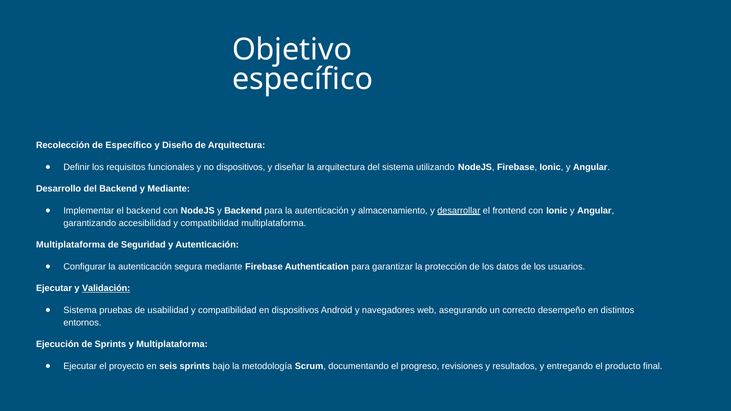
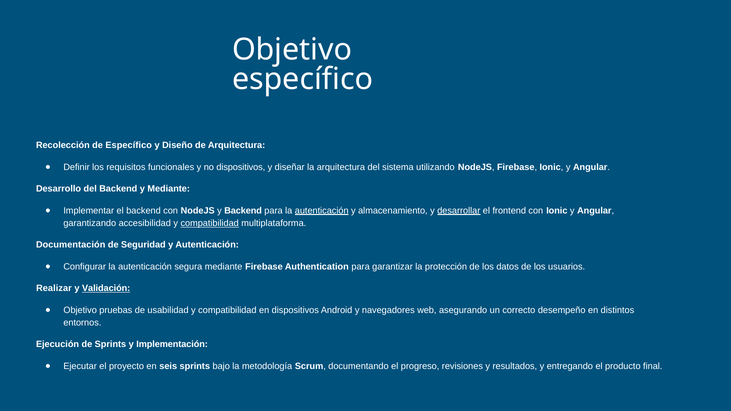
autenticación at (322, 211) underline: none -> present
compatibilidad at (210, 223) underline: none -> present
Multiplataforma at (71, 245): Multiplataforma -> Documentación
Ejecutar at (54, 288): Ejecutar -> Realizar
Sistema at (80, 310): Sistema -> Objetivo
y Multiplataforma: Multiplataforma -> Implementación
